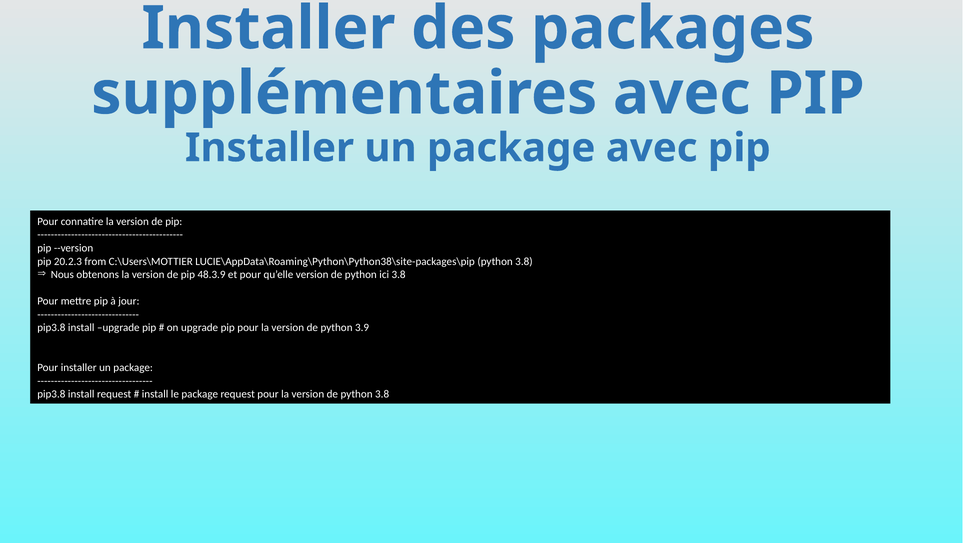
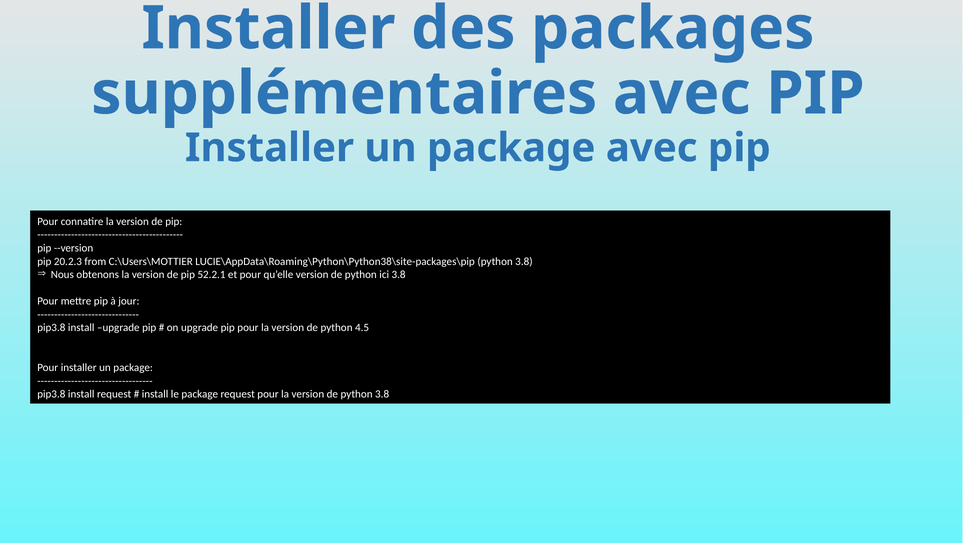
48.3.9: 48.3.9 -> 52.2.1
3.9: 3.9 -> 4.5
